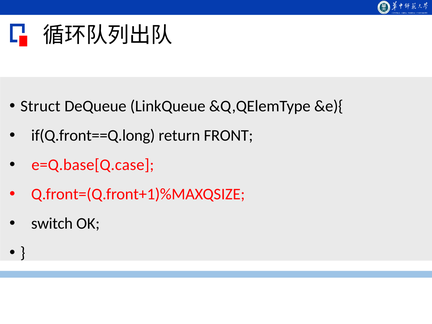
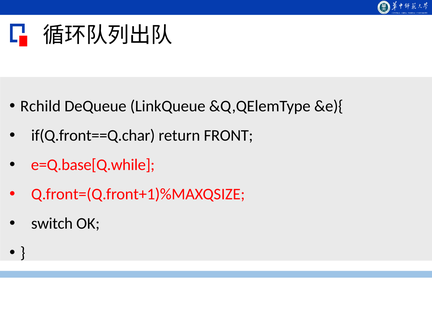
Struct: Struct -> Rchild
if(Q.front==Q.long: if(Q.front==Q.long -> if(Q.front==Q.char
e=Q.base[Q.case: e=Q.base[Q.case -> e=Q.base[Q.while
